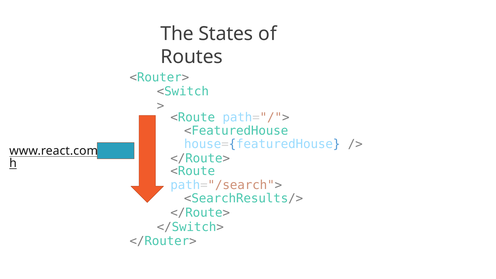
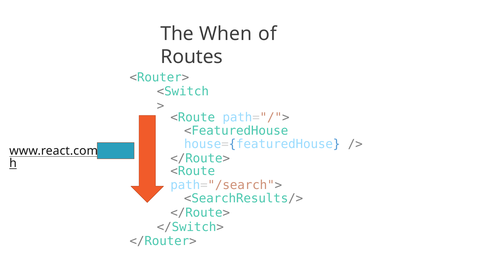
States: States -> When
